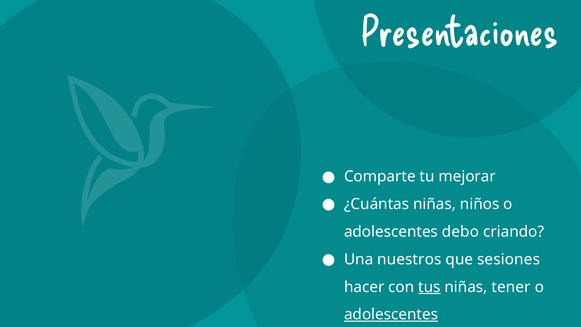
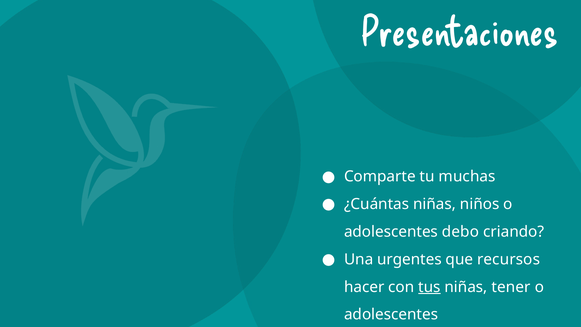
mejorar: mejorar -> muchas
nuestros: nuestros -> urgentes
sesiones: sesiones -> recursos
adolescentes at (391, 314) underline: present -> none
